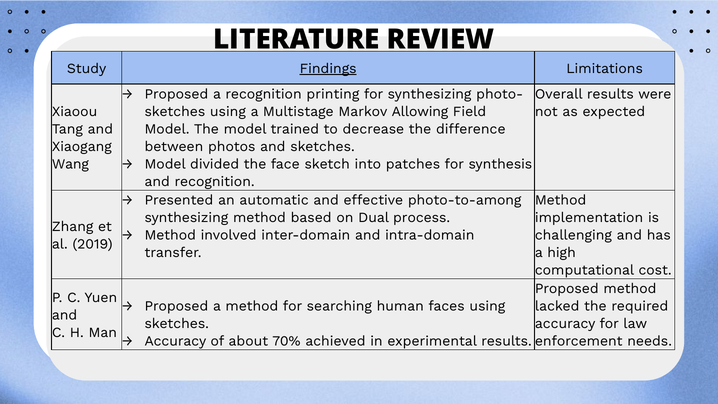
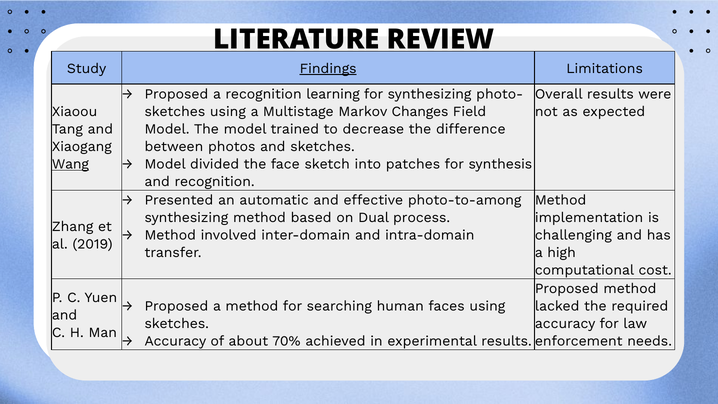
printing: printing -> learning
Allowing: Allowing -> Changes
Wang underline: none -> present
